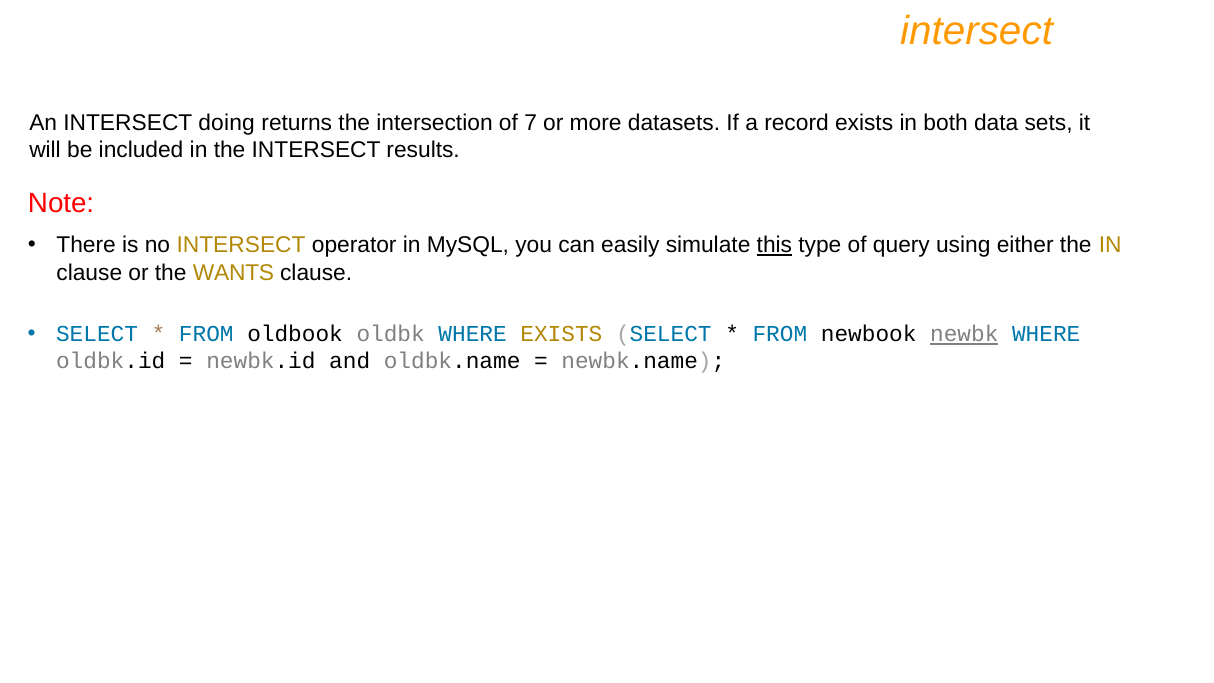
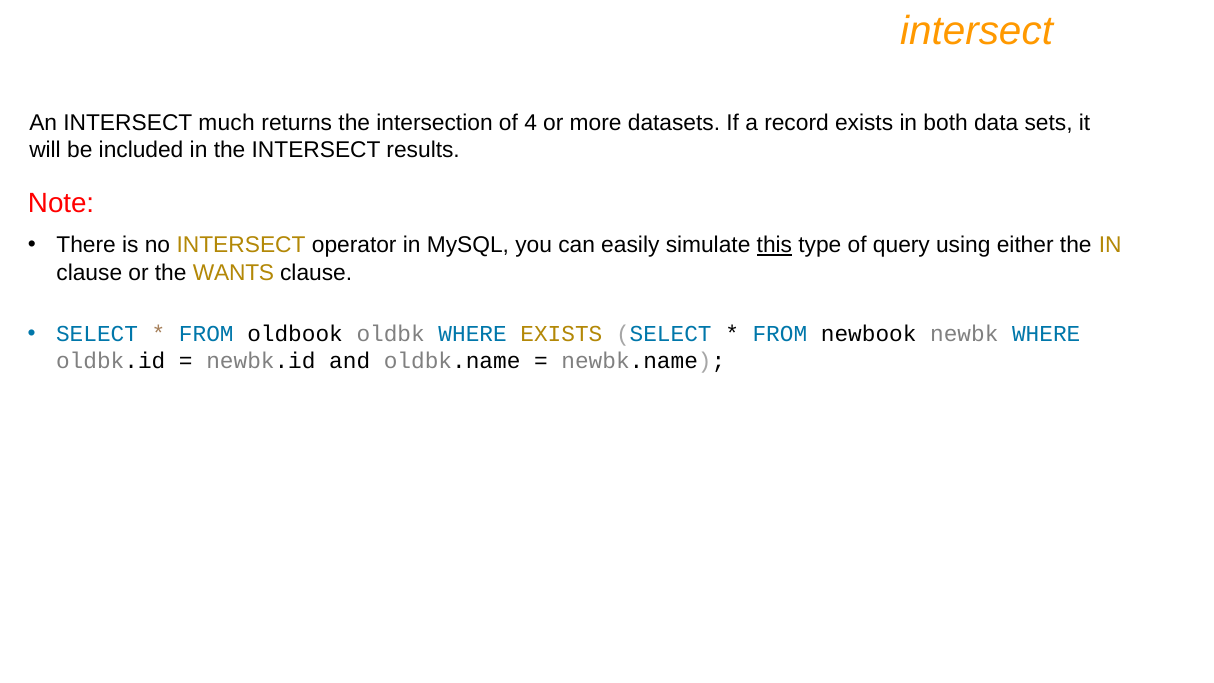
doing: doing -> much
7: 7 -> 4
newbk underline: present -> none
